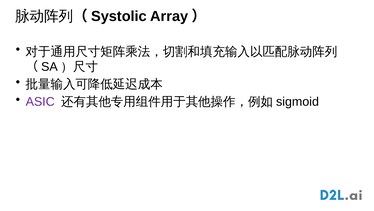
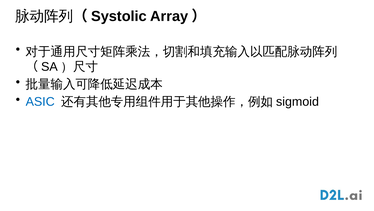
ASIC colour: purple -> blue
